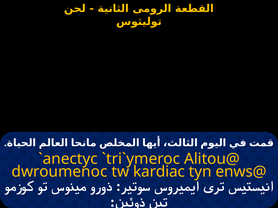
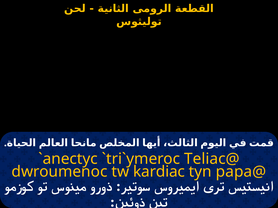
Alitou@: Alitou@ -> Teliac@
enws@: enws@ -> papa@
